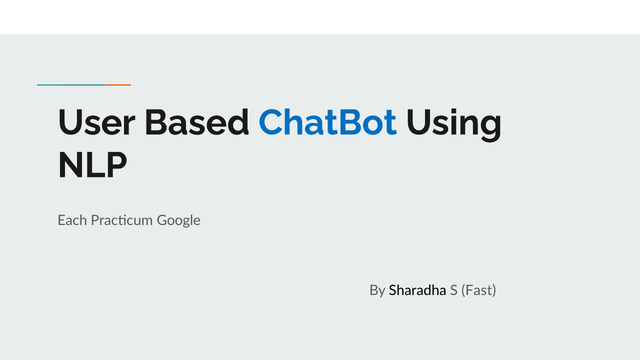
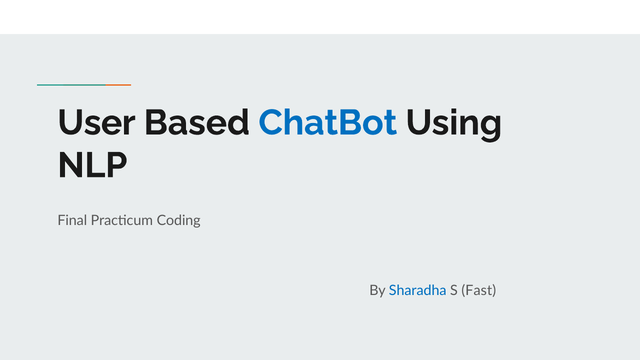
Each: Each -> Final
Google: Google -> Coding
Sharadha colour: black -> blue
